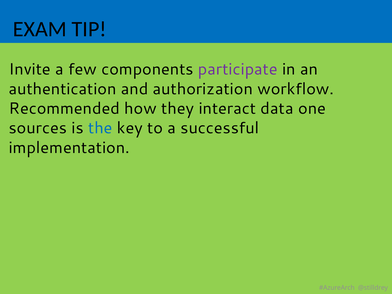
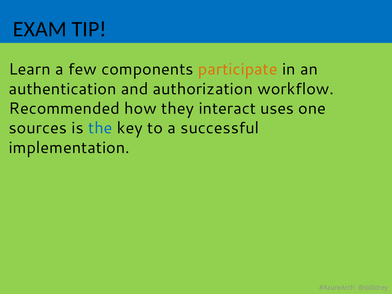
Invite: Invite -> Learn
participate colour: purple -> orange
data: data -> uses
